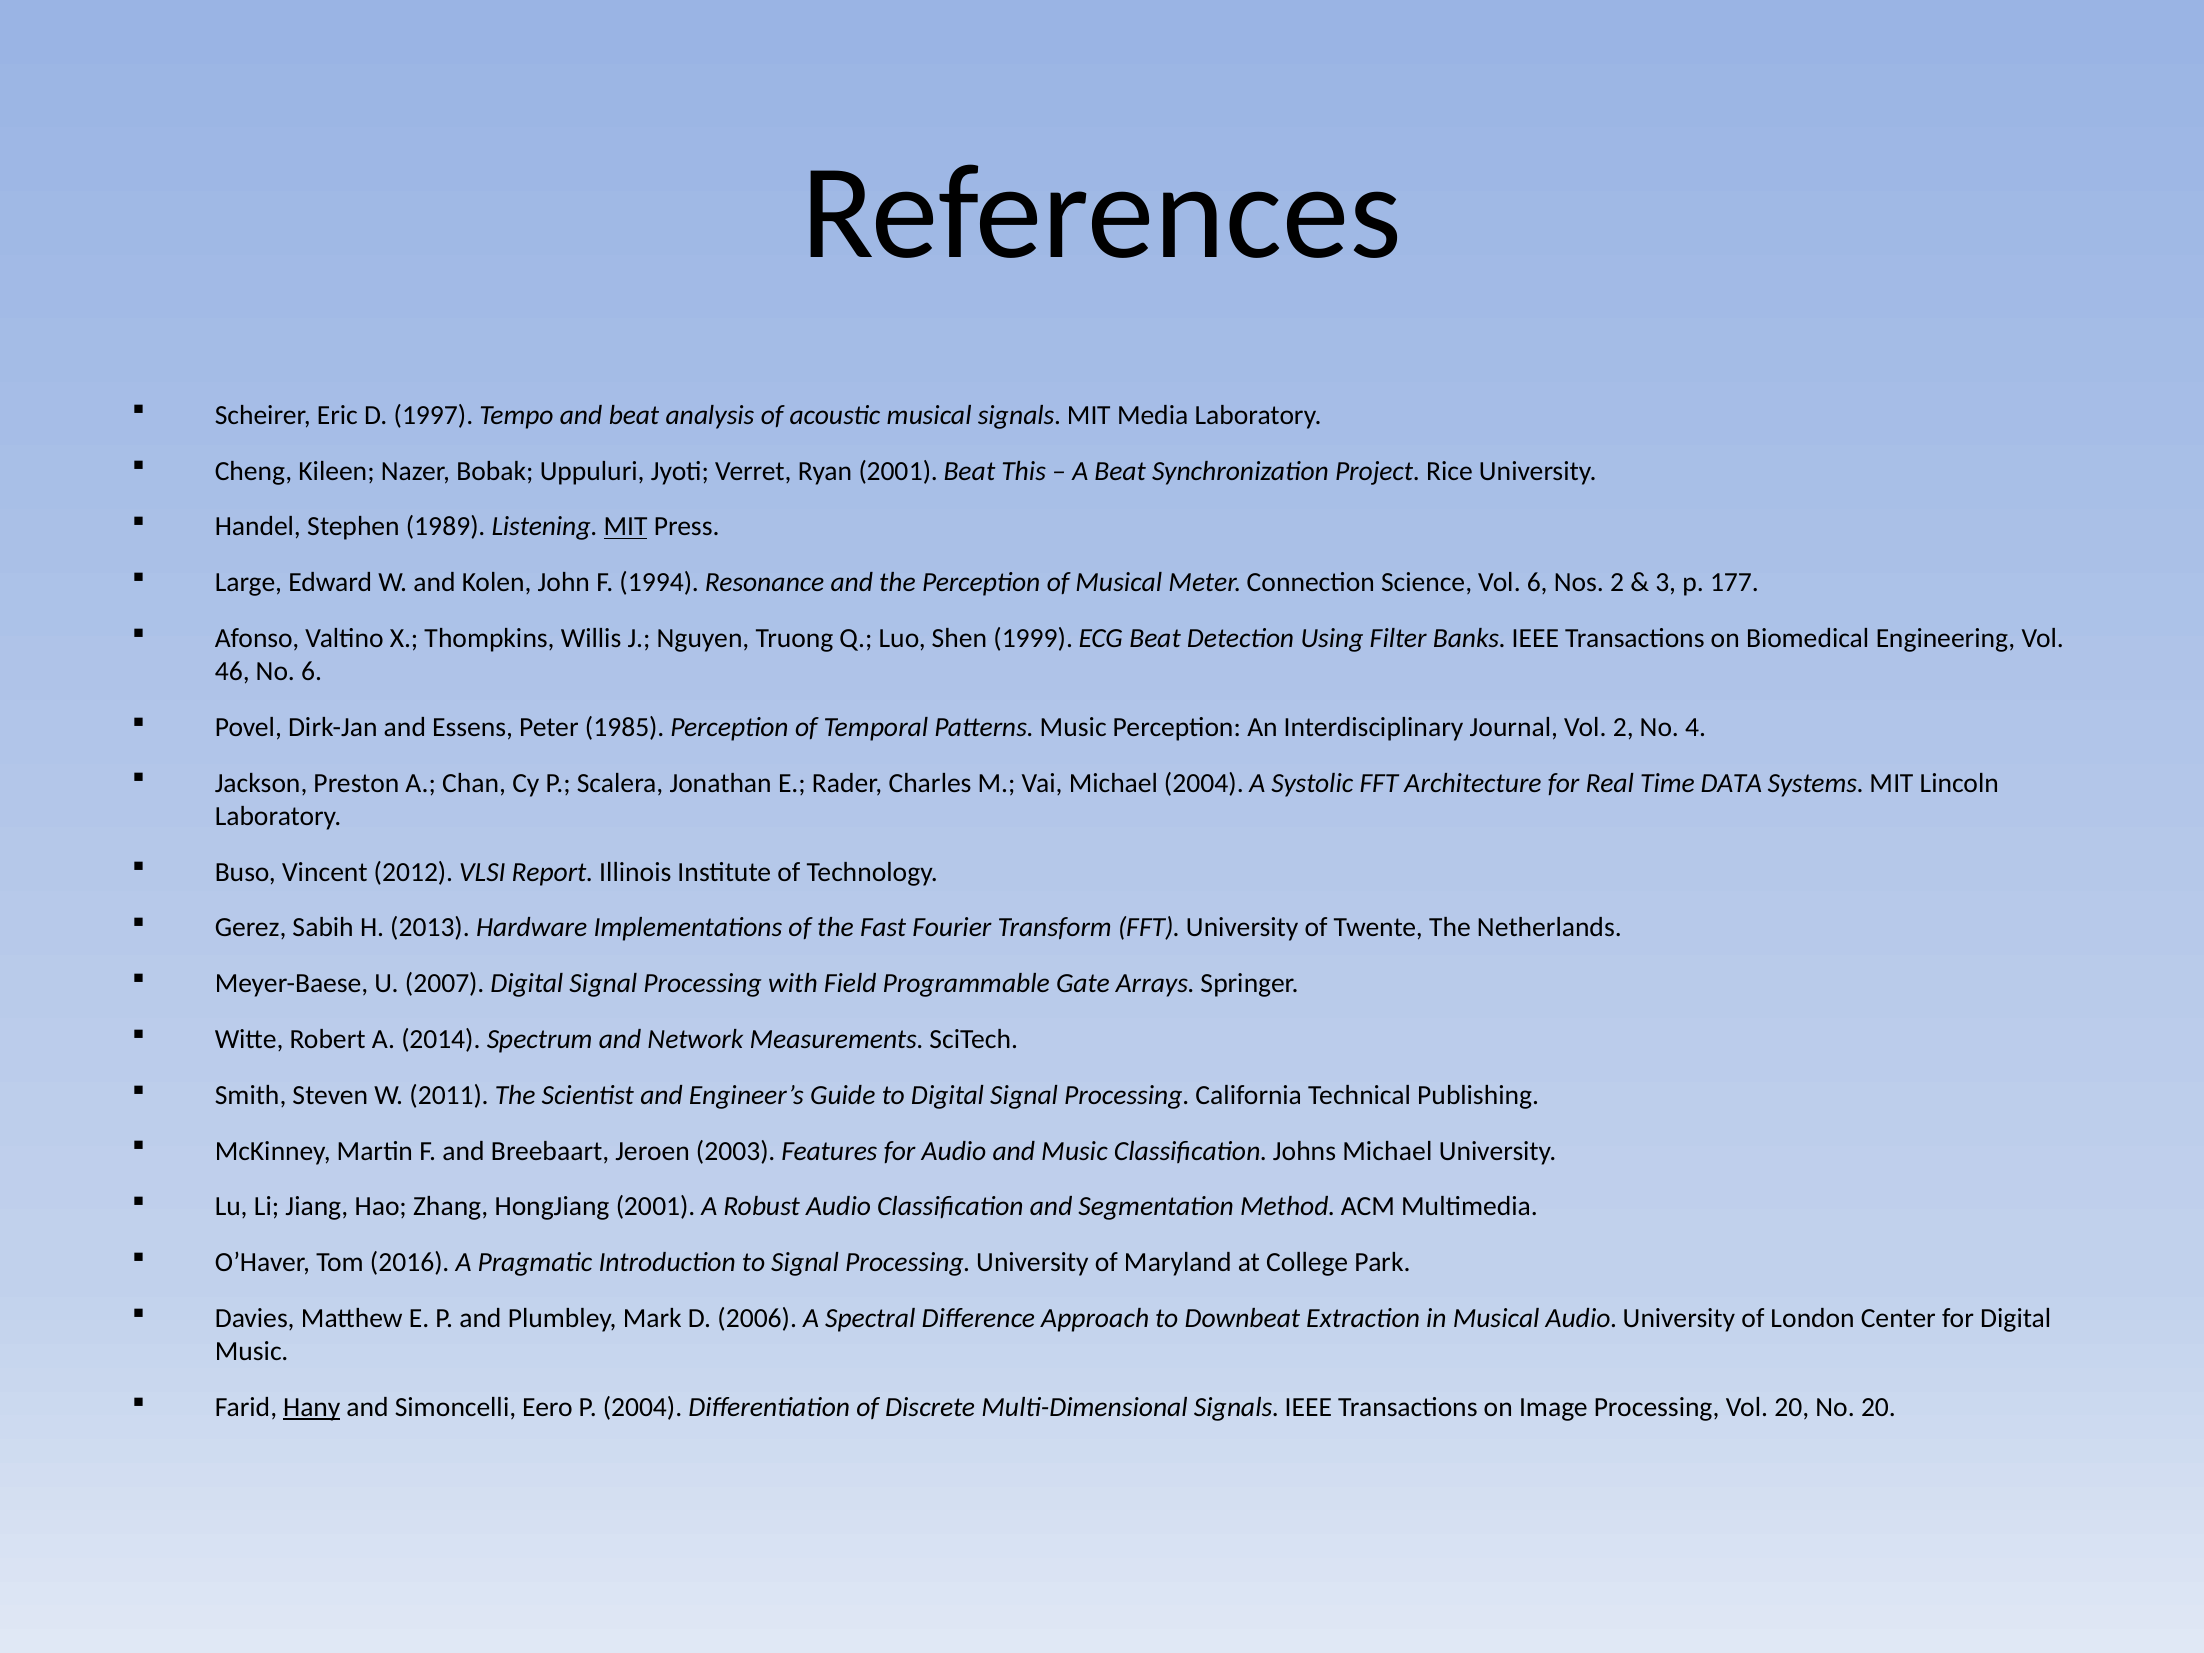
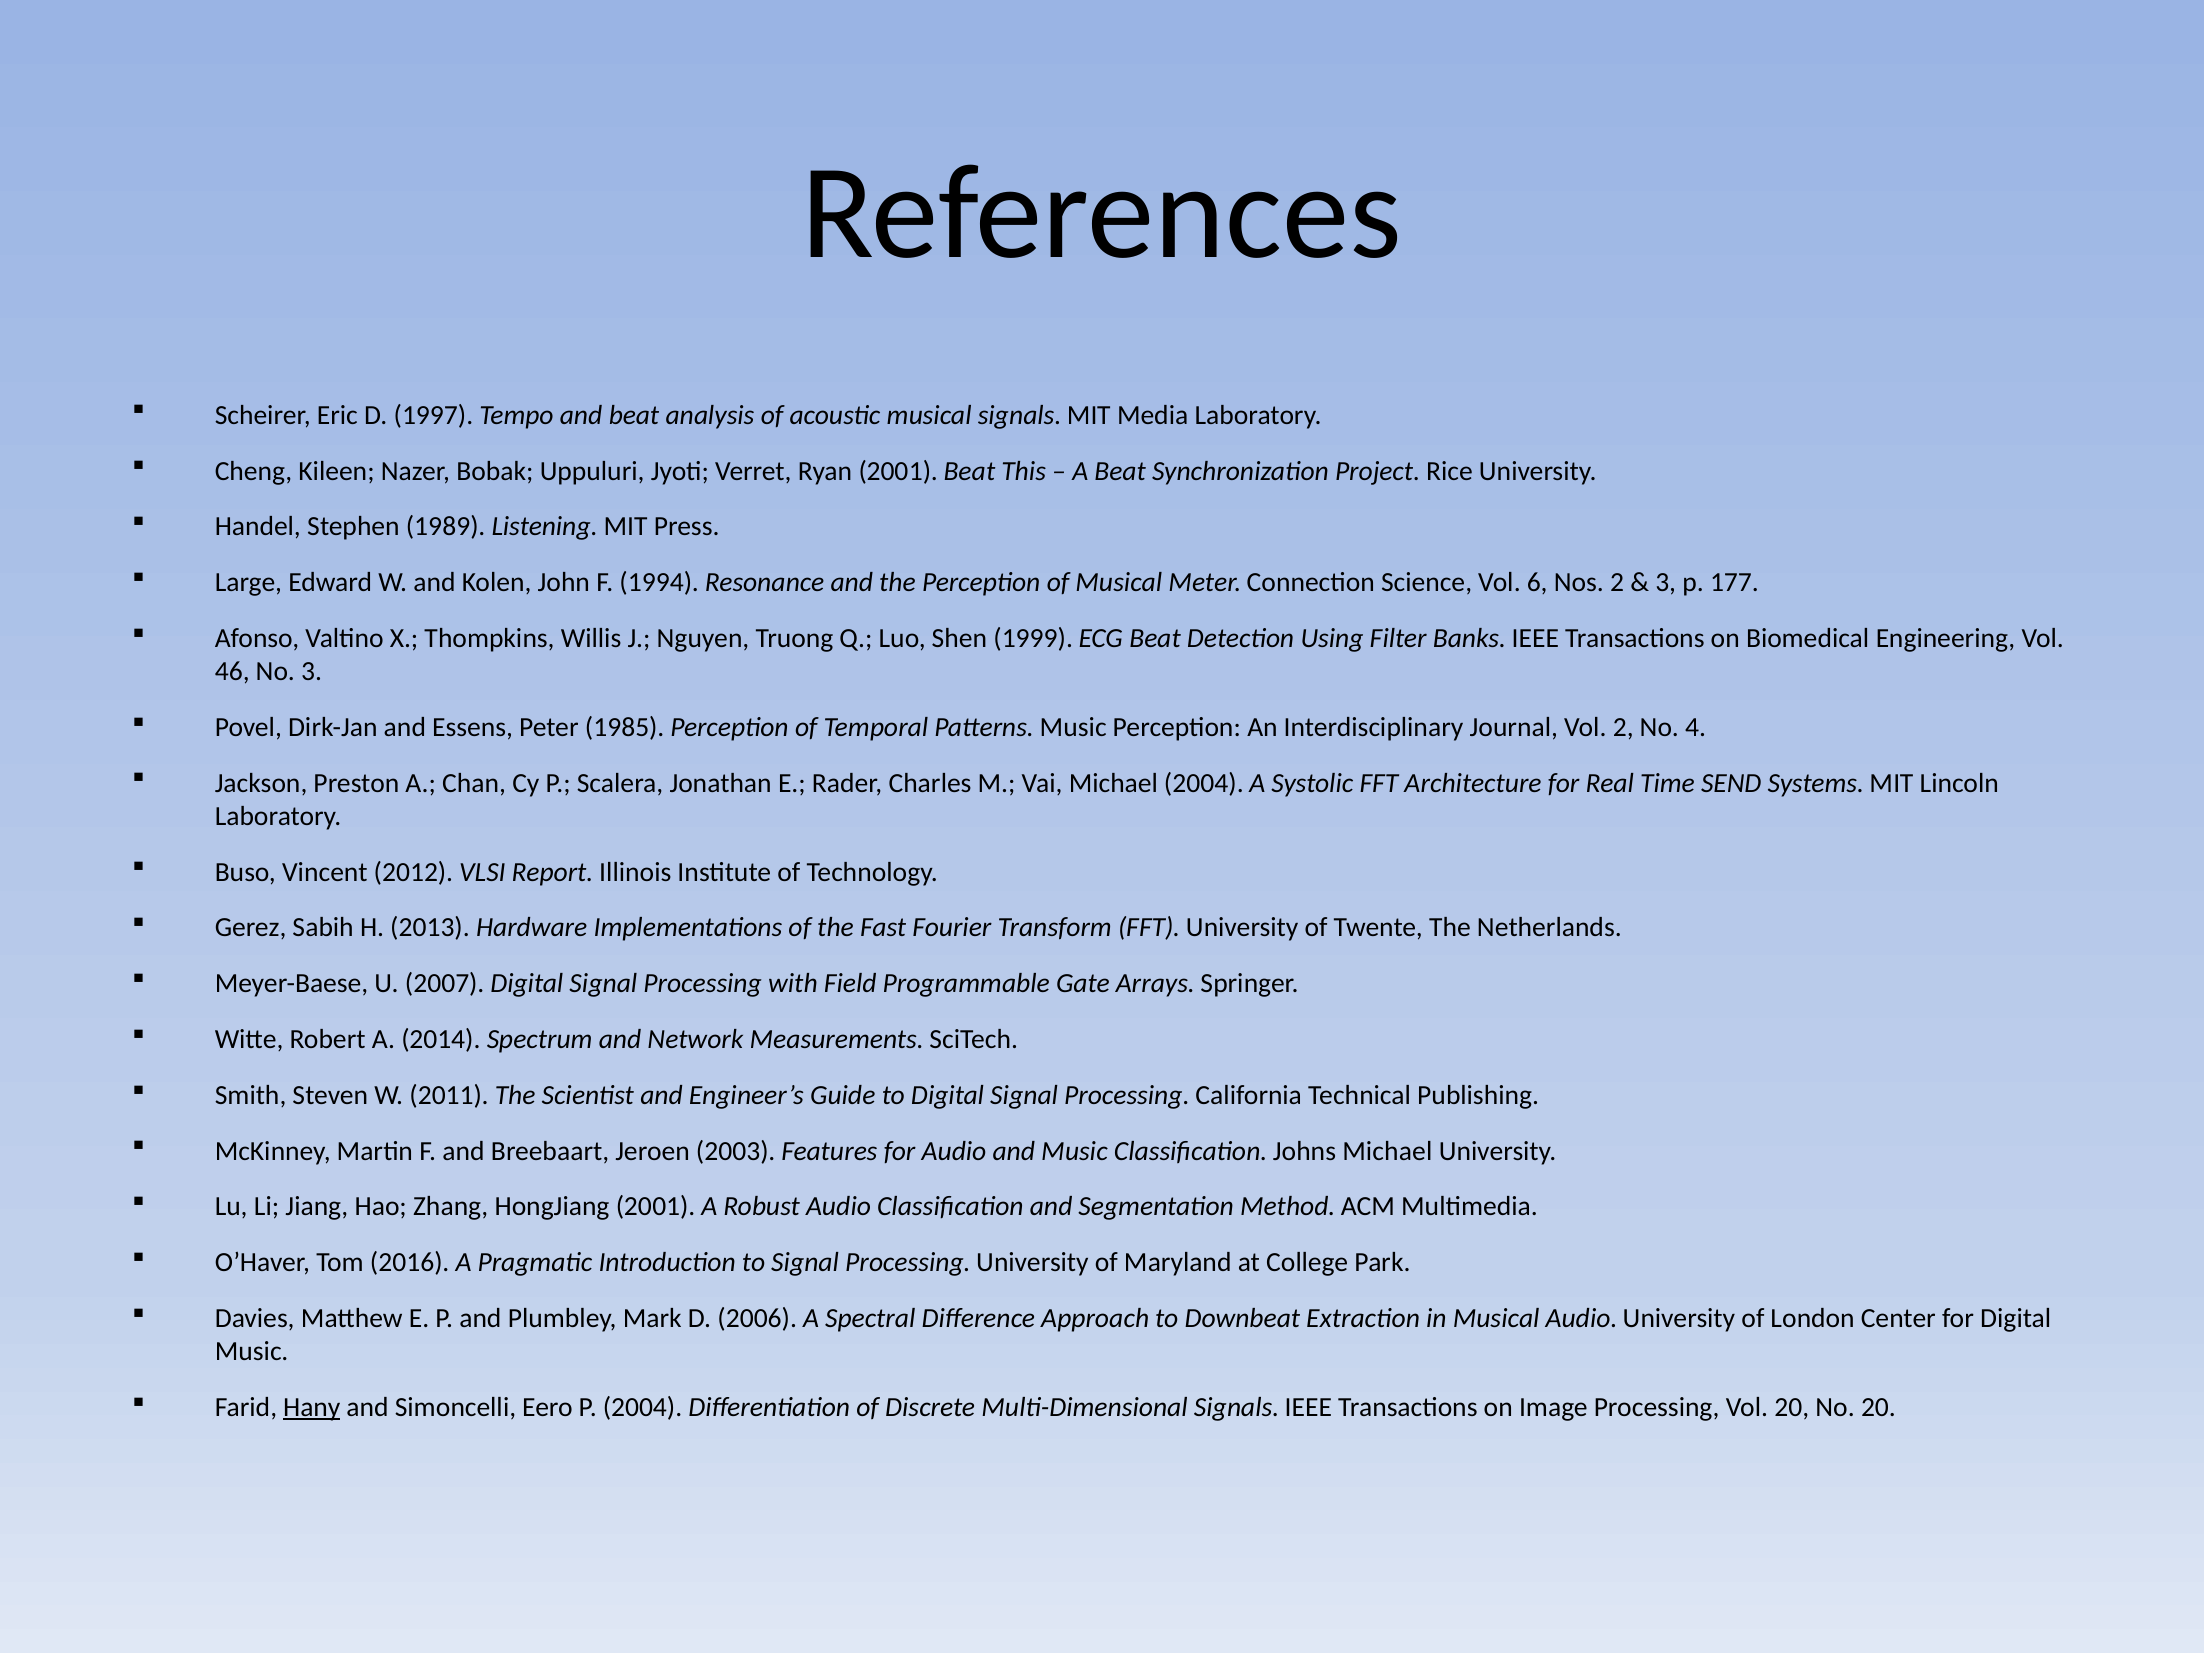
MIT at (626, 527) underline: present -> none
No 6: 6 -> 3
DATA: DATA -> SEND
